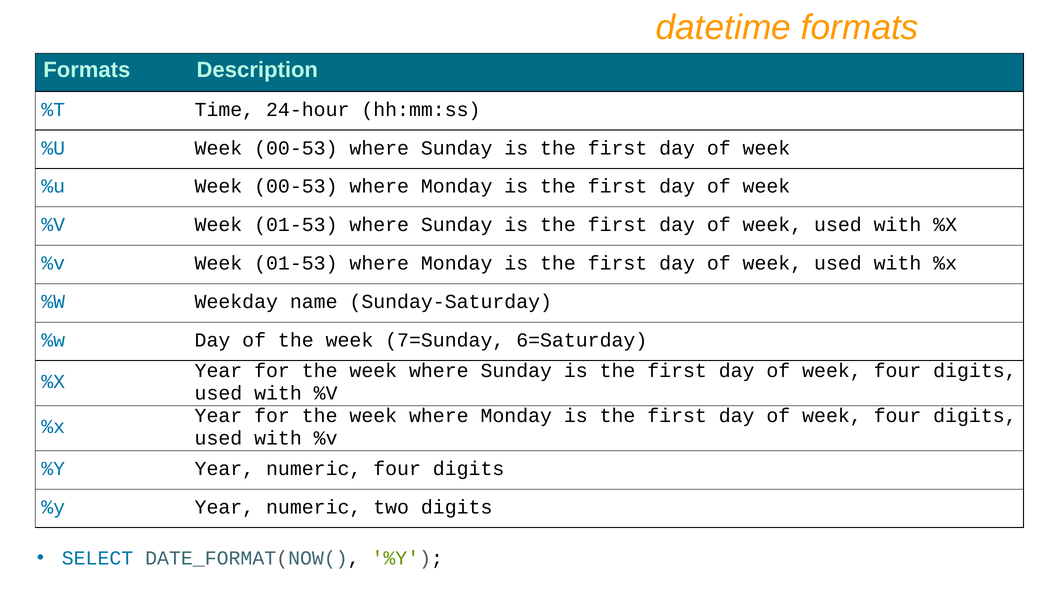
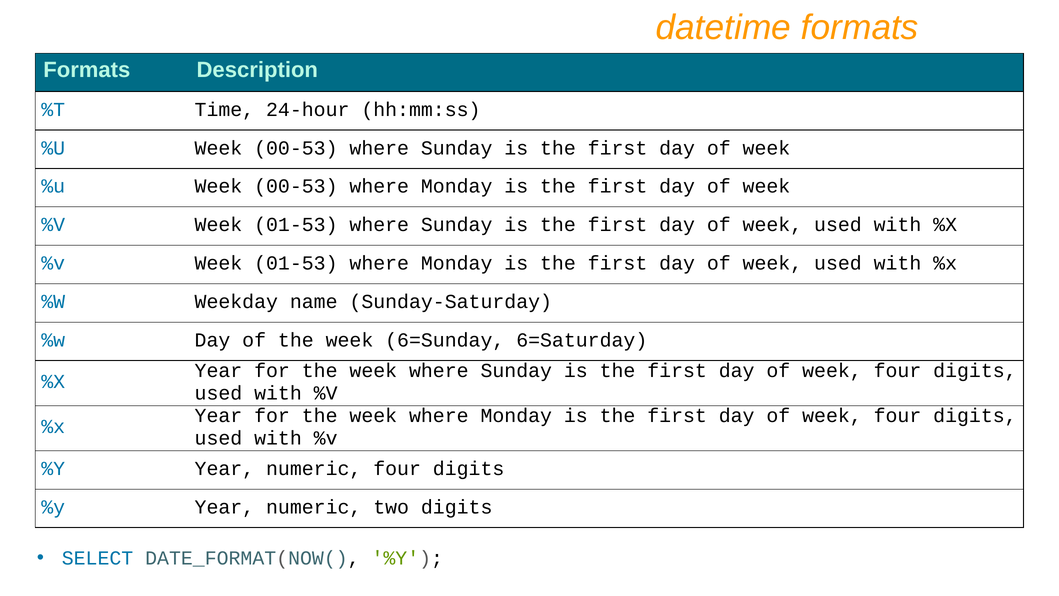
7=Sunday: 7=Sunday -> 6=Sunday
